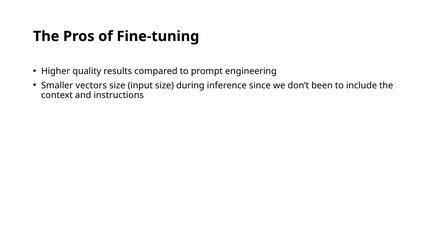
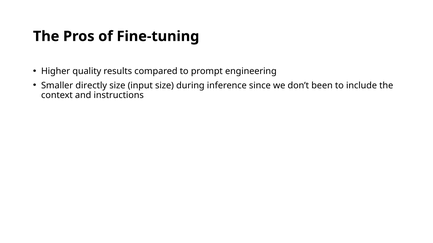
vectors: vectors -> directly
